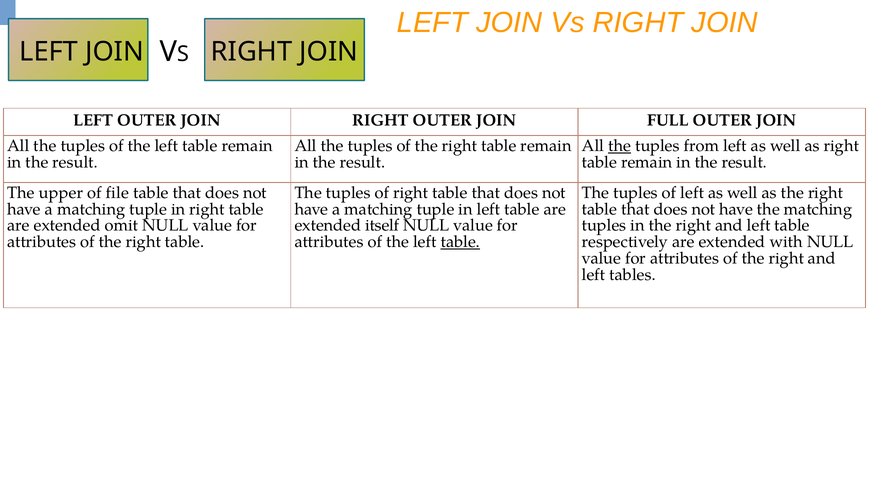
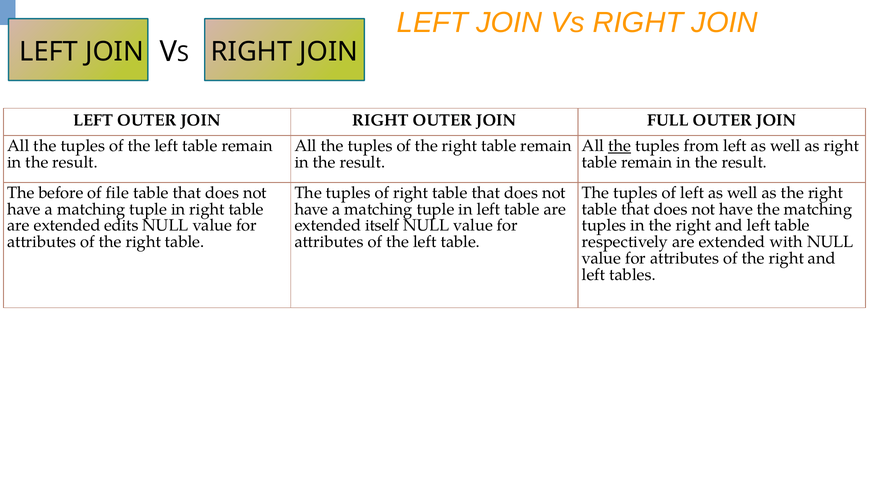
upper: upper -> before
omit: omit -> edits
table at (460, 242) underline: present -> none
